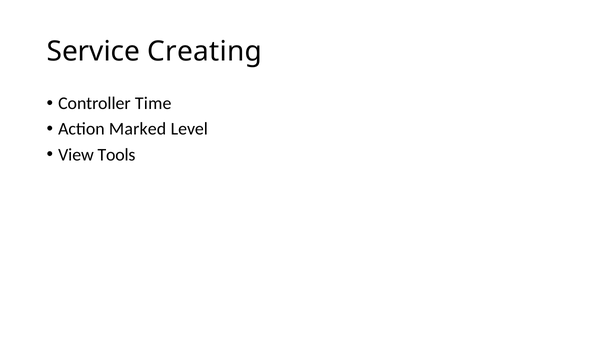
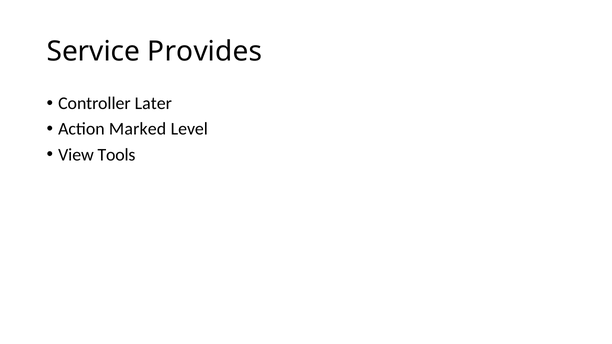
Creating: Creating -> Provides
Time: Time -> Later
